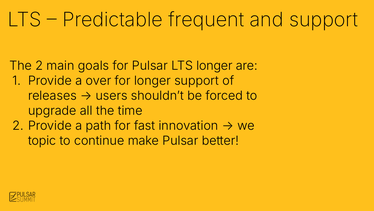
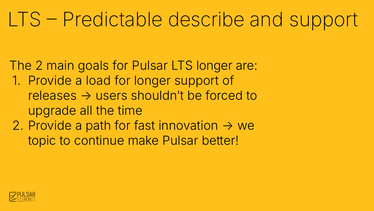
frequent: frequent -> describe
over: over -> load
